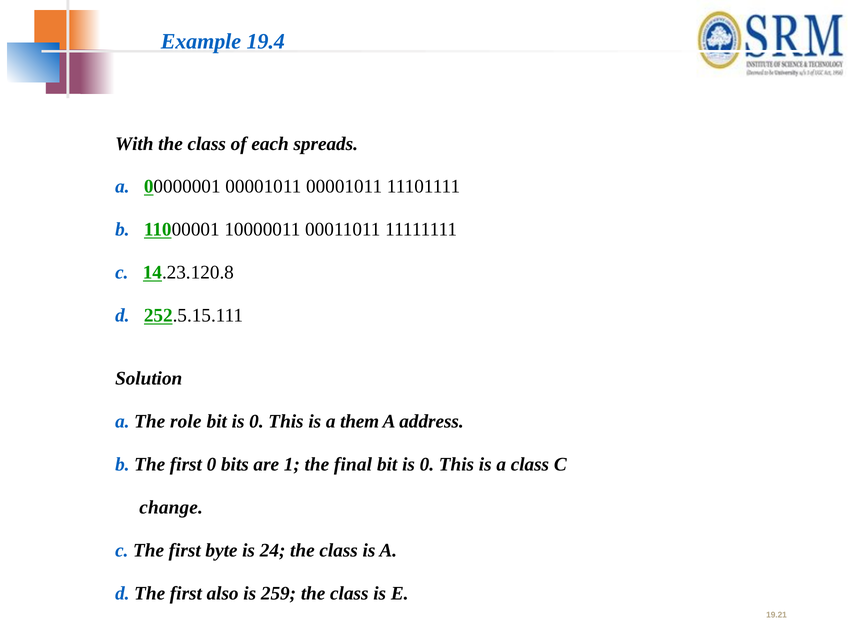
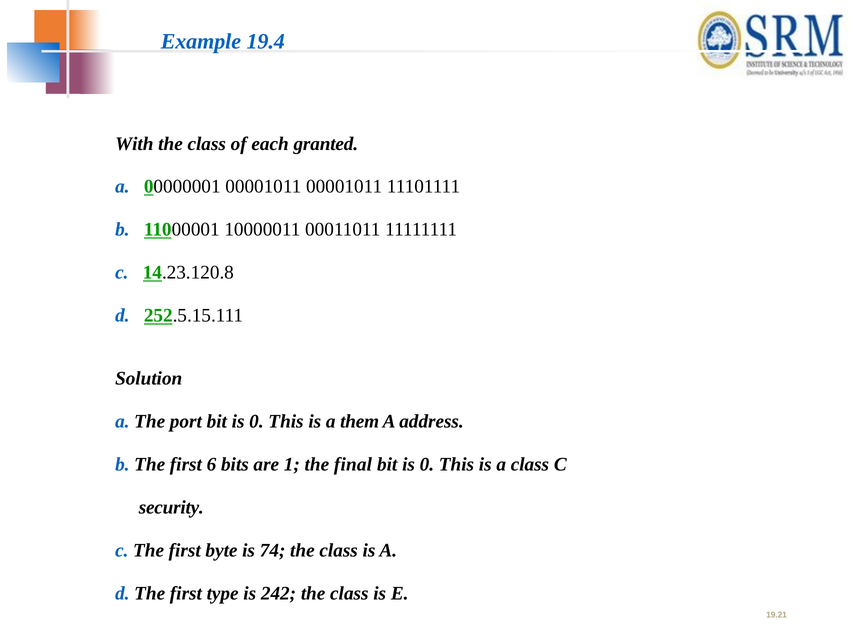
spreads: spreads -> granted
role: role -> port
first 0: 0 -> 6
change: change -> security
24: 24 -> 74
also: also -> type
259: 259 -> 242
